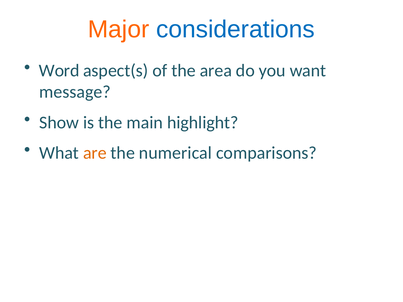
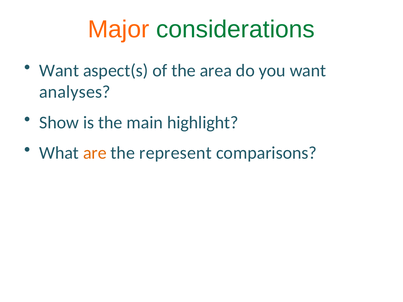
considerations colour: blue -> green
Word at (59, 71): Word -> Want
message: message -> analyses
numerical: numerical -> represent
